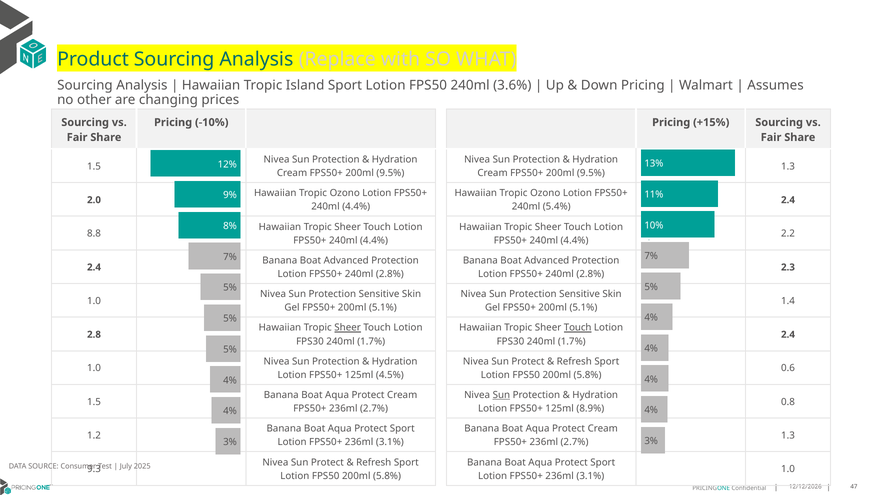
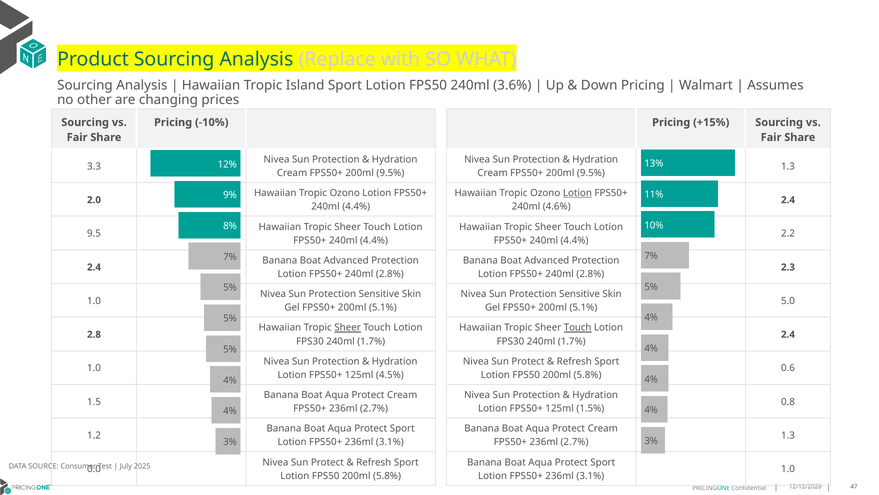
1.5 at (94, 166): 1.5 -> 3.3
Lotion at (577, 193) underline: none -> present
5.4%: 5.4% -> 4.6%
8.8: 8.8 -> 9.5
1.4: 1.4 -> 5.0
Sun at (501, 395) underline: present -> none
8.9%: 8.9% -> 1.5%
9.3: 9.3 -> 0.0
